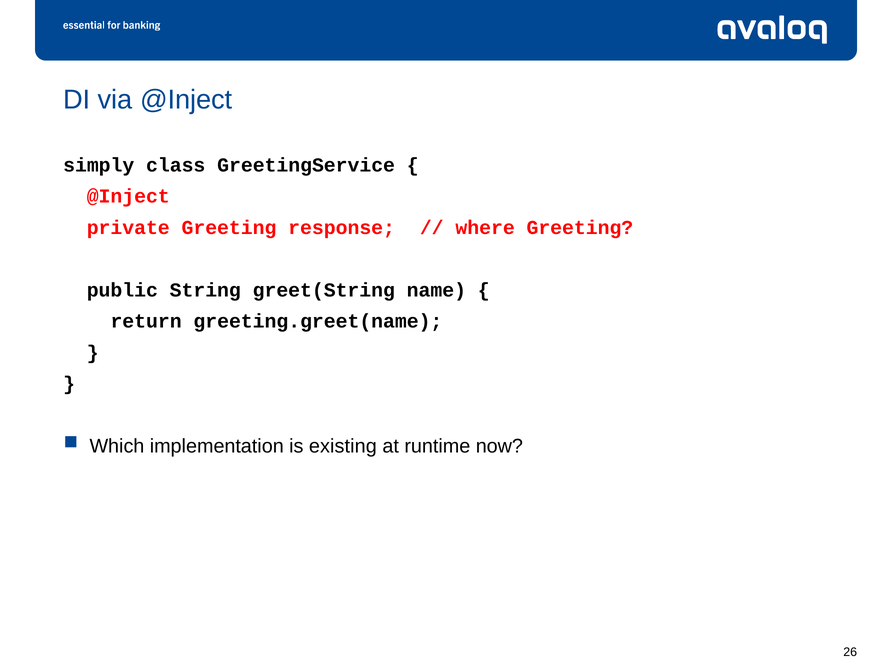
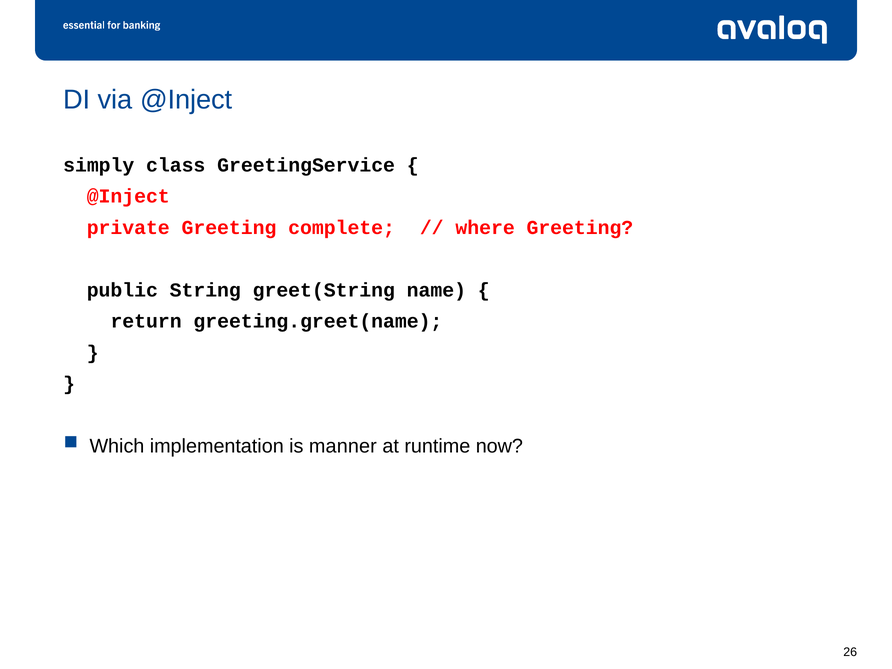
response: response -> complete
existing: existing -> manner
